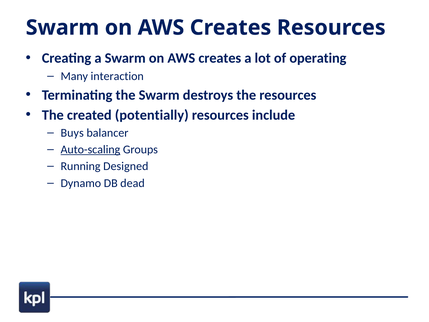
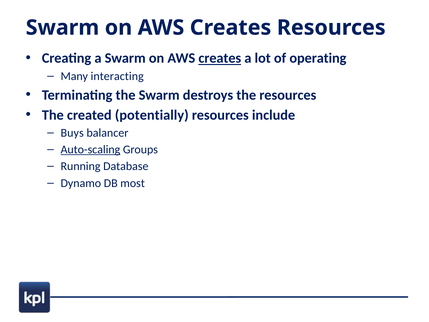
creates at (220, 58) underline: none -> present
interaction: interaction -> interacting
Designed: Designed -> Database
dead: dead -> most
